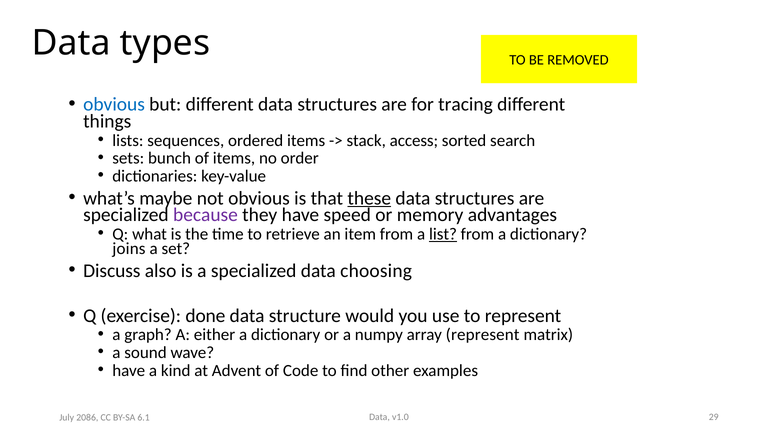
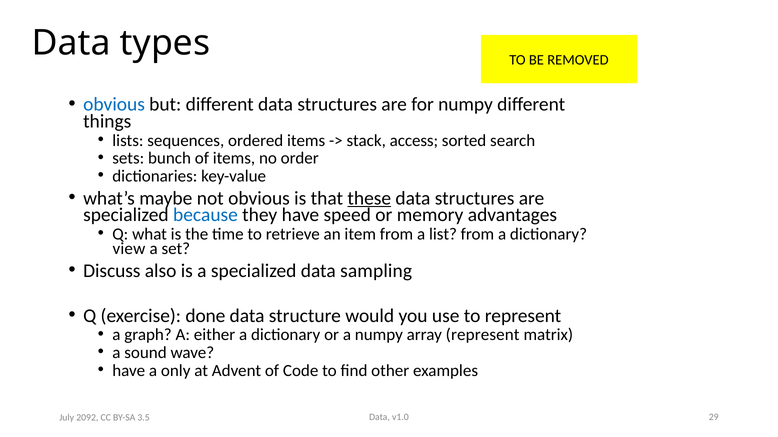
for tracing: tracing -> numpy
because colour: purple -> blue
list underline: present -> none
joins: joins -> view
choosing: choosing -> sampling
kind: kind -> only
2086: 2086 -> 2092
6.1: 6.1 -> 3.5
